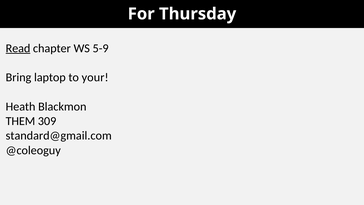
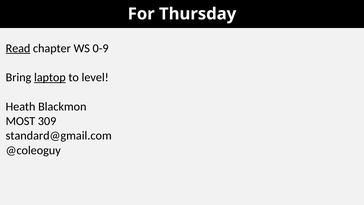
5-9: 5-9 -> 0-9
laptop underline: none -> present
your: your -> level
THEM: THEM -> MOST
